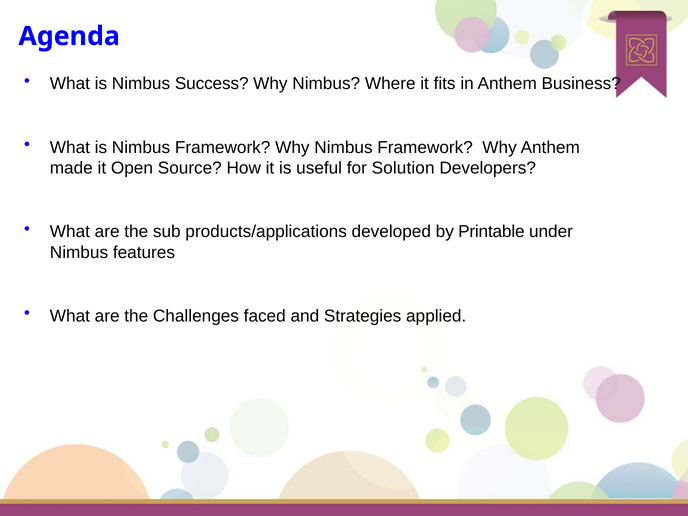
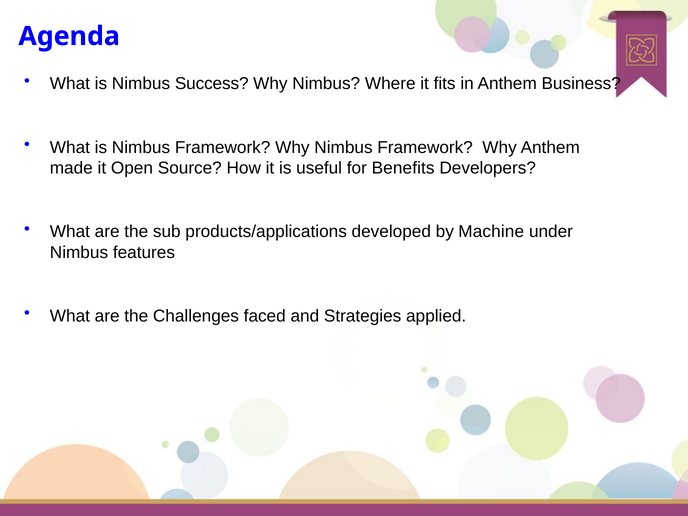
Solution: Solution -> Benefits
Printable: Printable -> Machine
